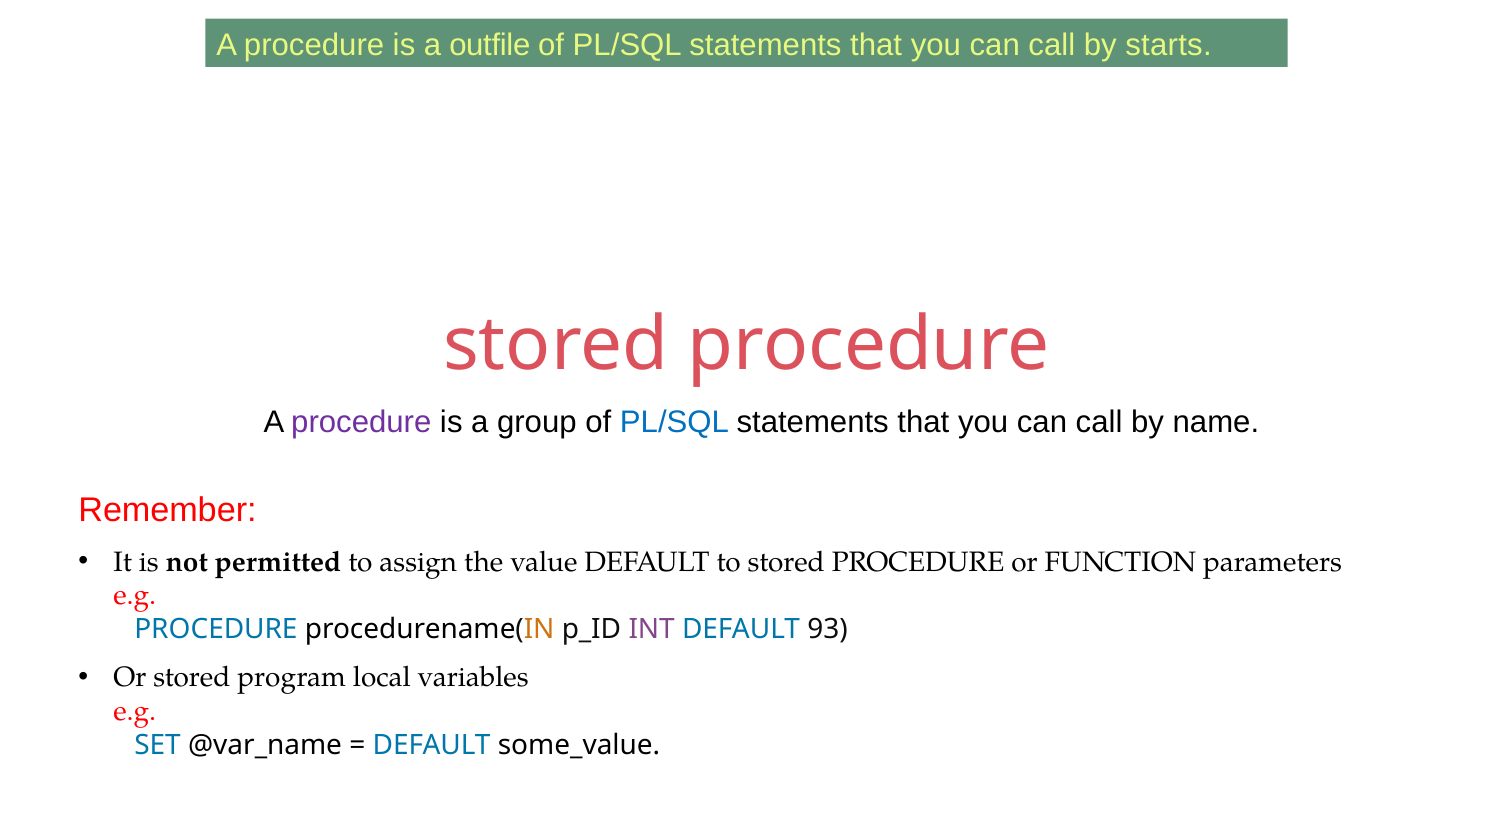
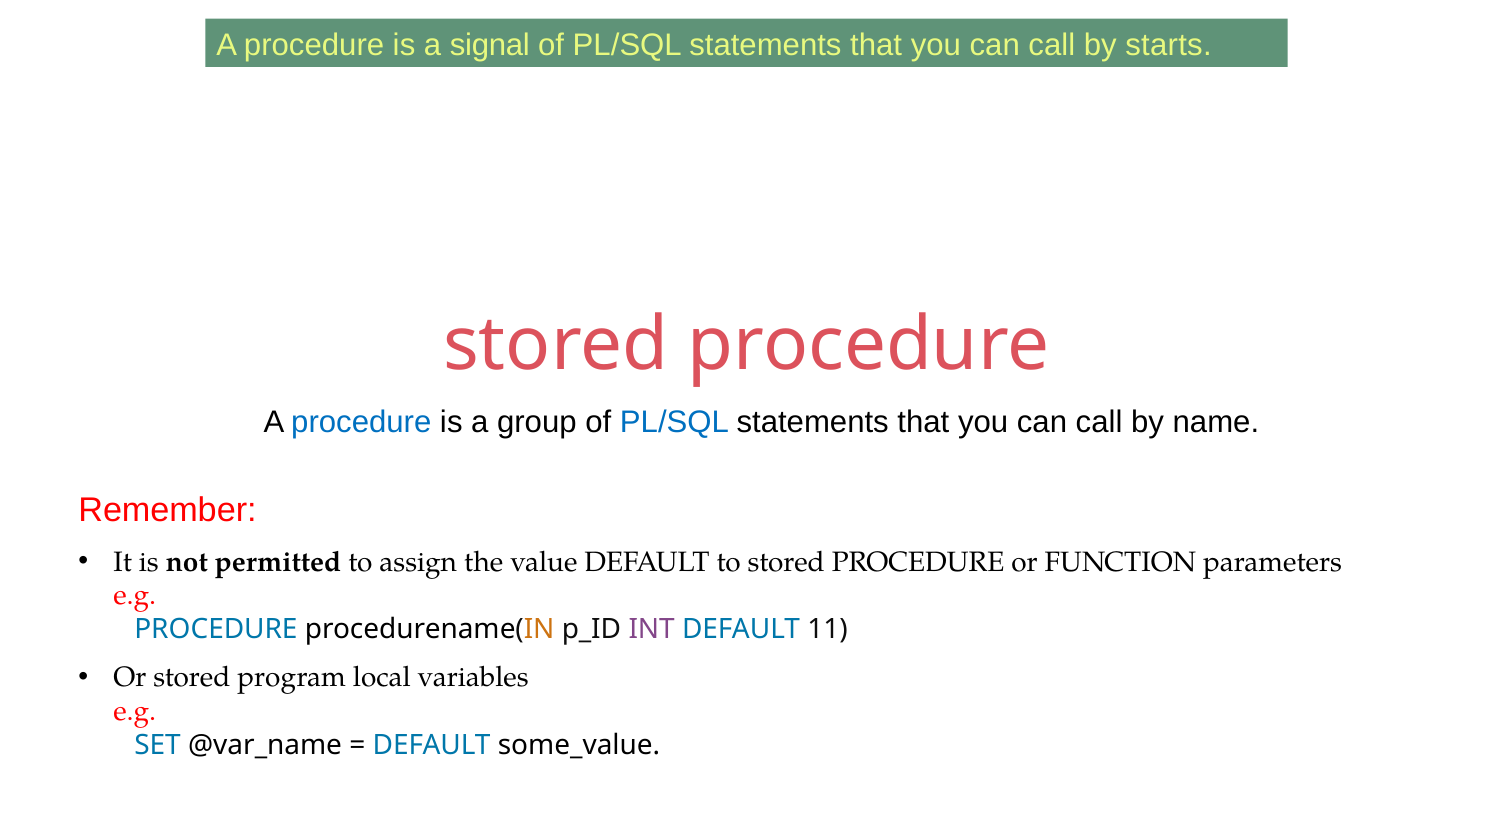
outfile: outfile -> signal
procedure at (361, 422) colour: purple -> blue
93: 93 -> 11
